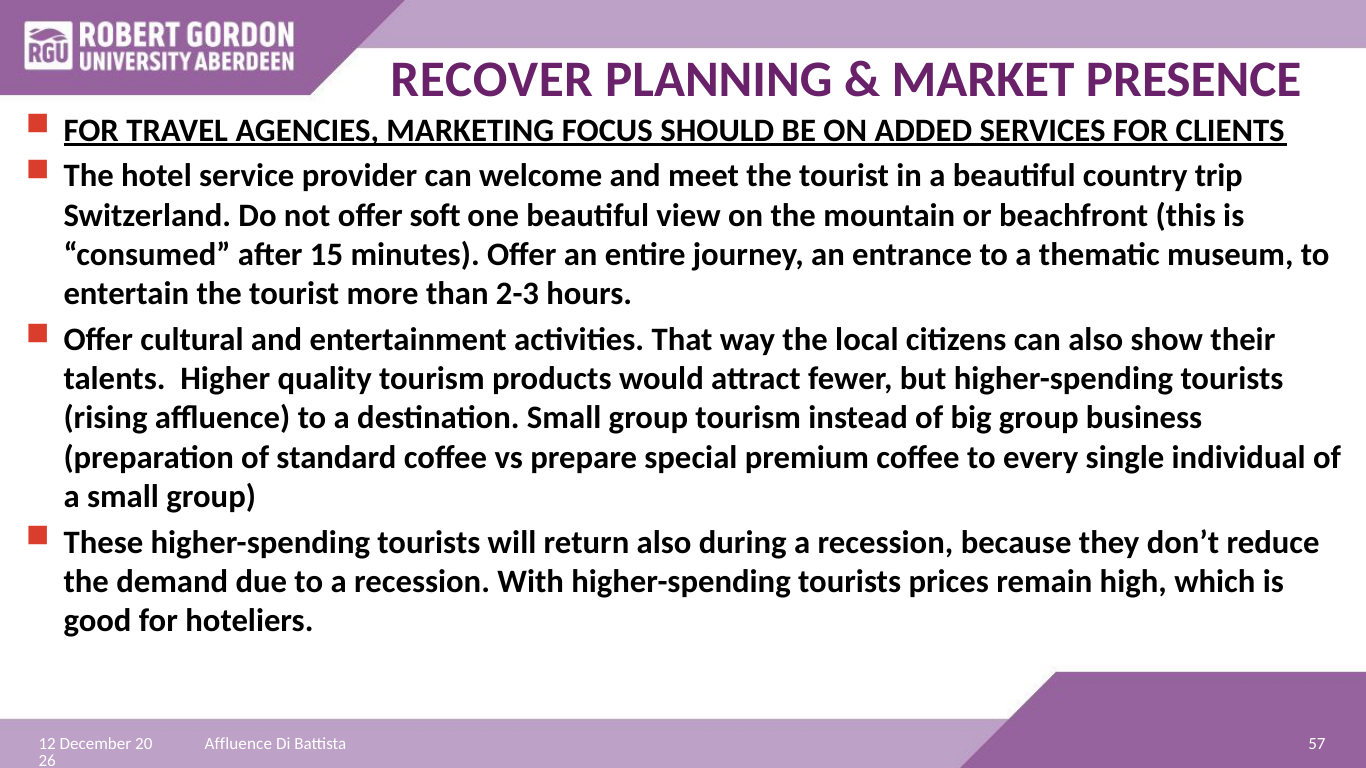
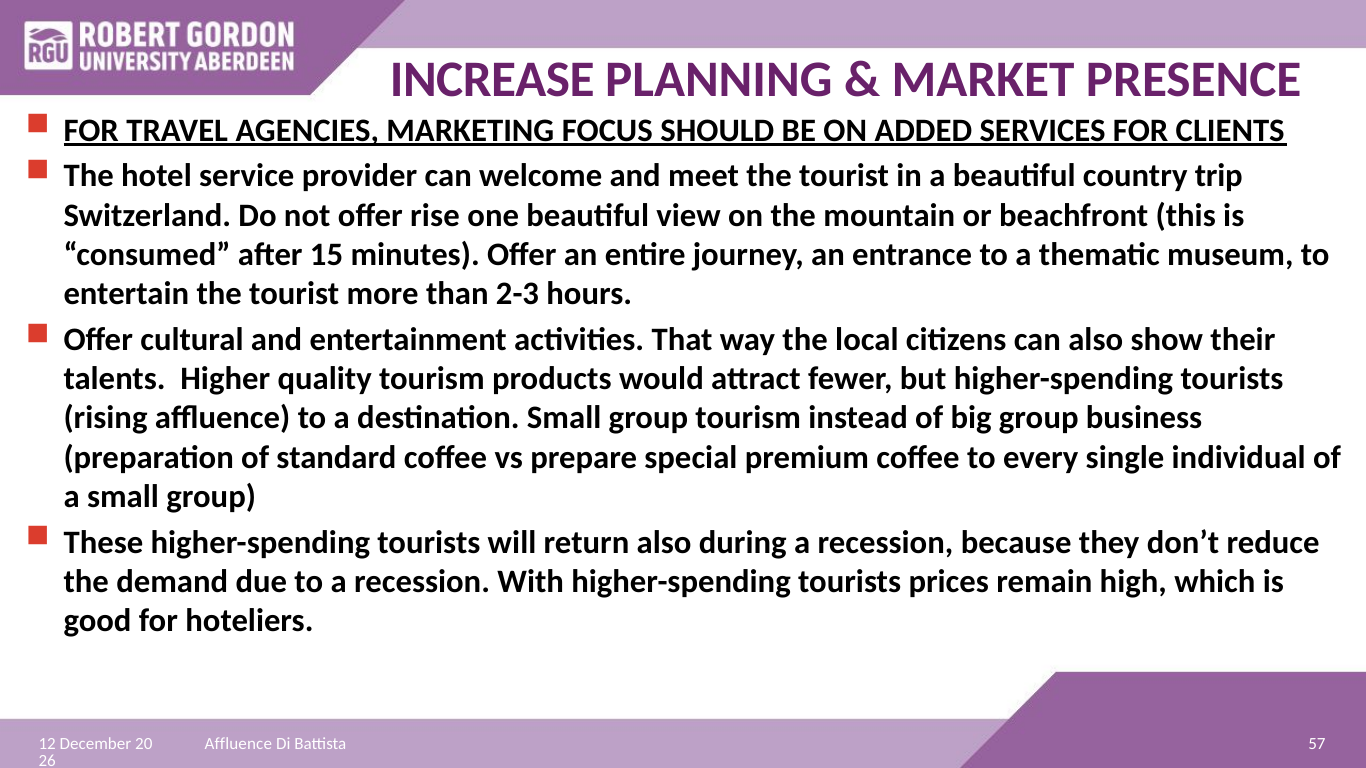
RECOVER: RECOVER -> INCREASE
soft: soft -> rise
